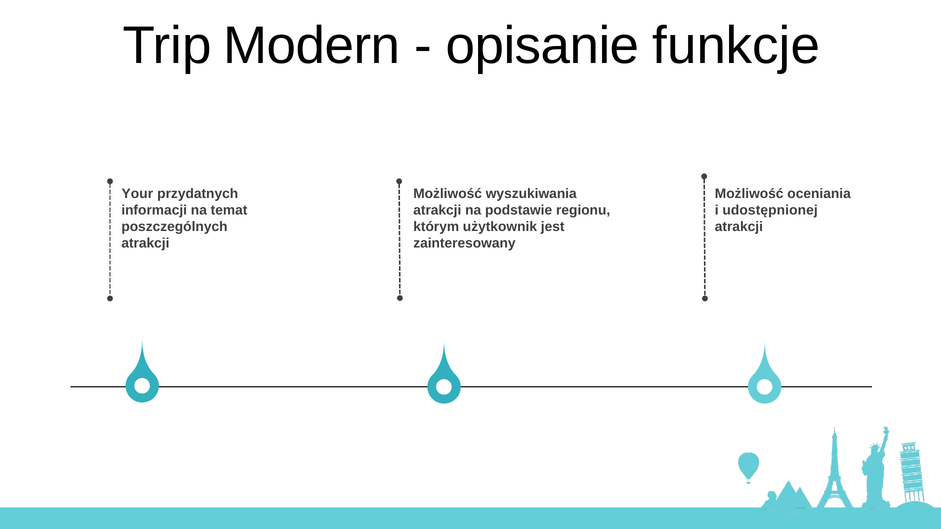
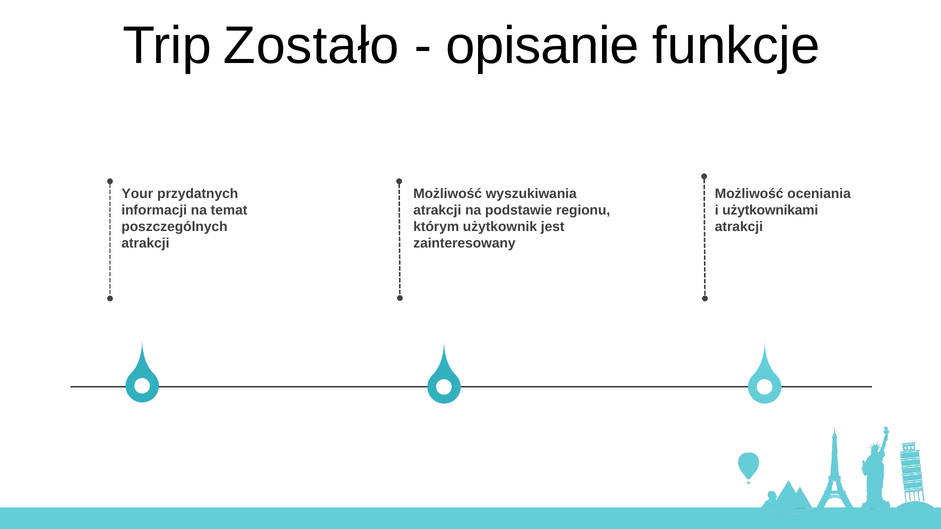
Modern: Modern -> Zostało
udostępnionej: udostępnionej -> użytkownikami
